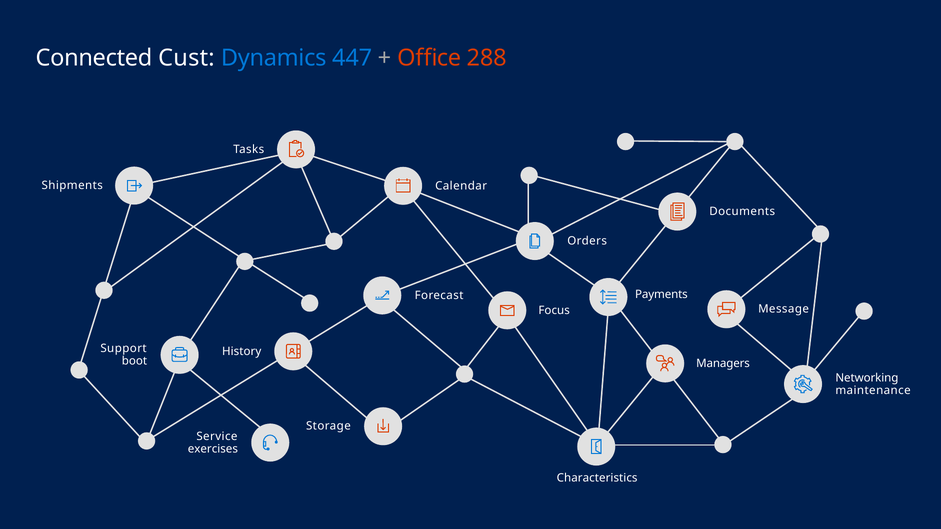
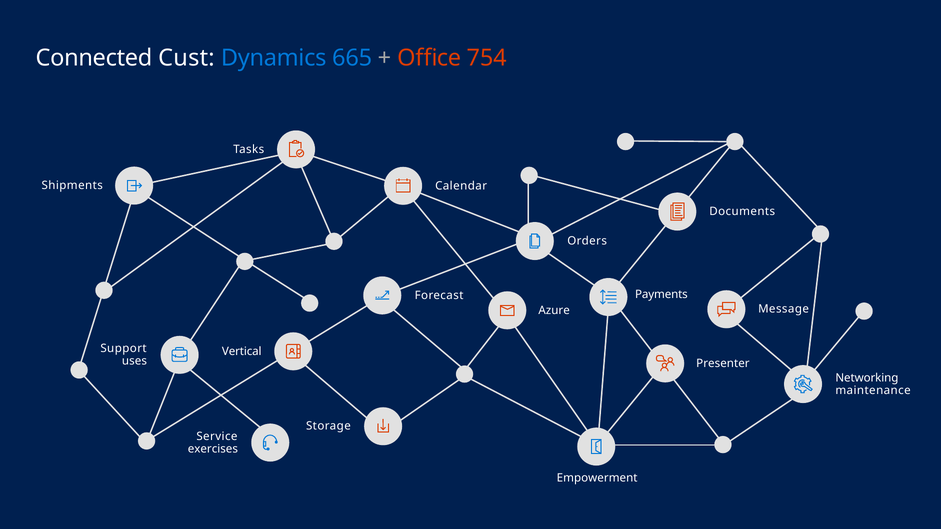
447: 447 -> 665
288: 288 -> 754
Focus: Focus -> Azure
History: History -> Vertical
boot: boot -> uses
Managers: Managers -> Presenter
Characteristics: Characteristics -> Empowerment
